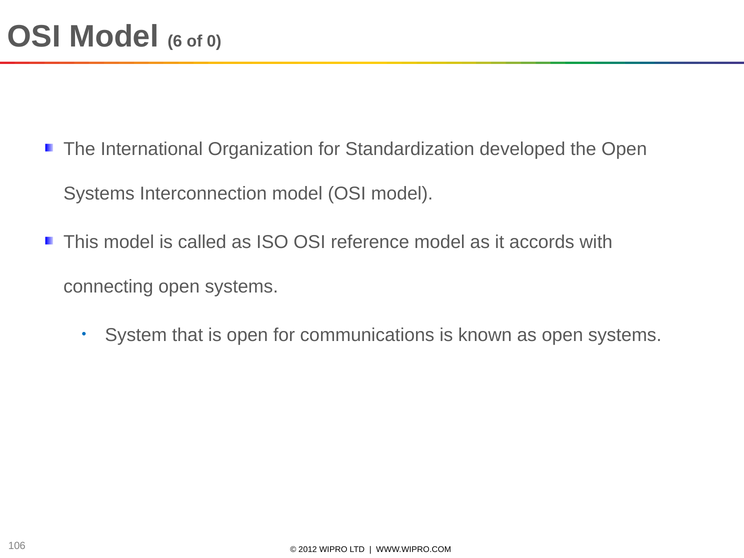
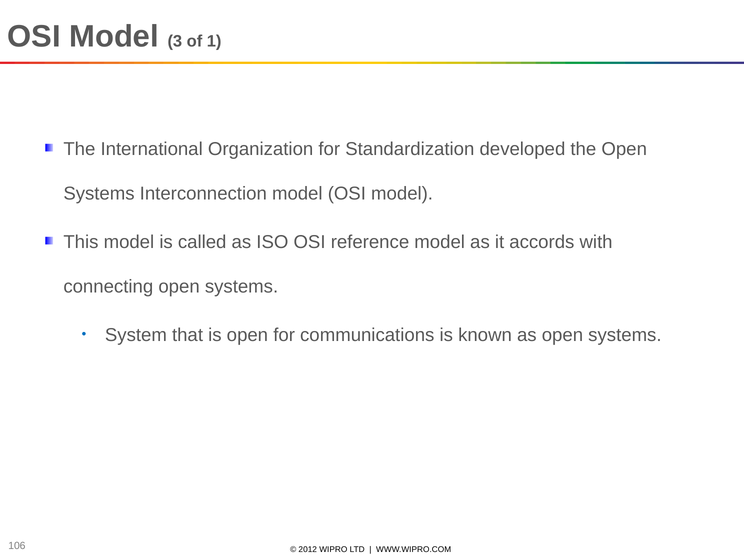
6: 6 -> 3
0: 0 -> 1
